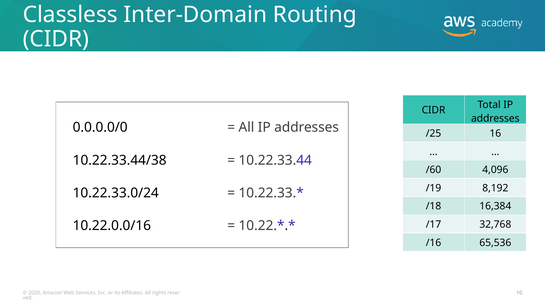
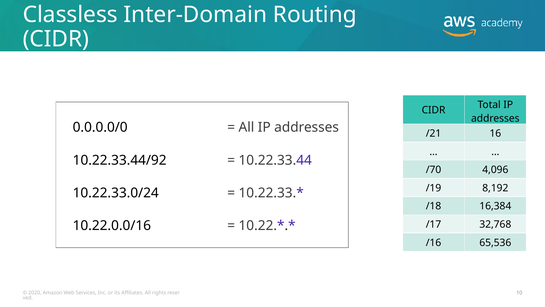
/25: /25 -> /21
10.22.33.44/38: 10.22.33.44/38 -> 10.22.33.44/92
/60: /60 -> /70
